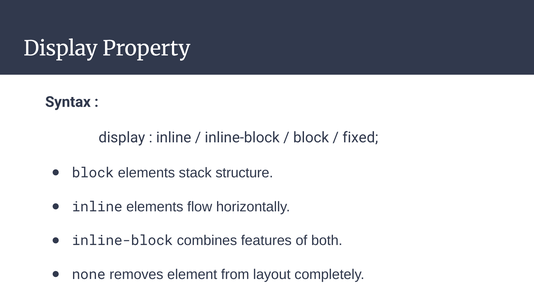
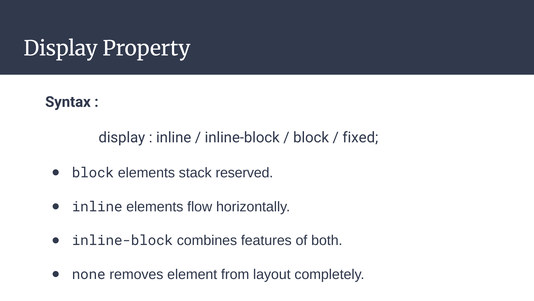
structure: structure -> reserved
